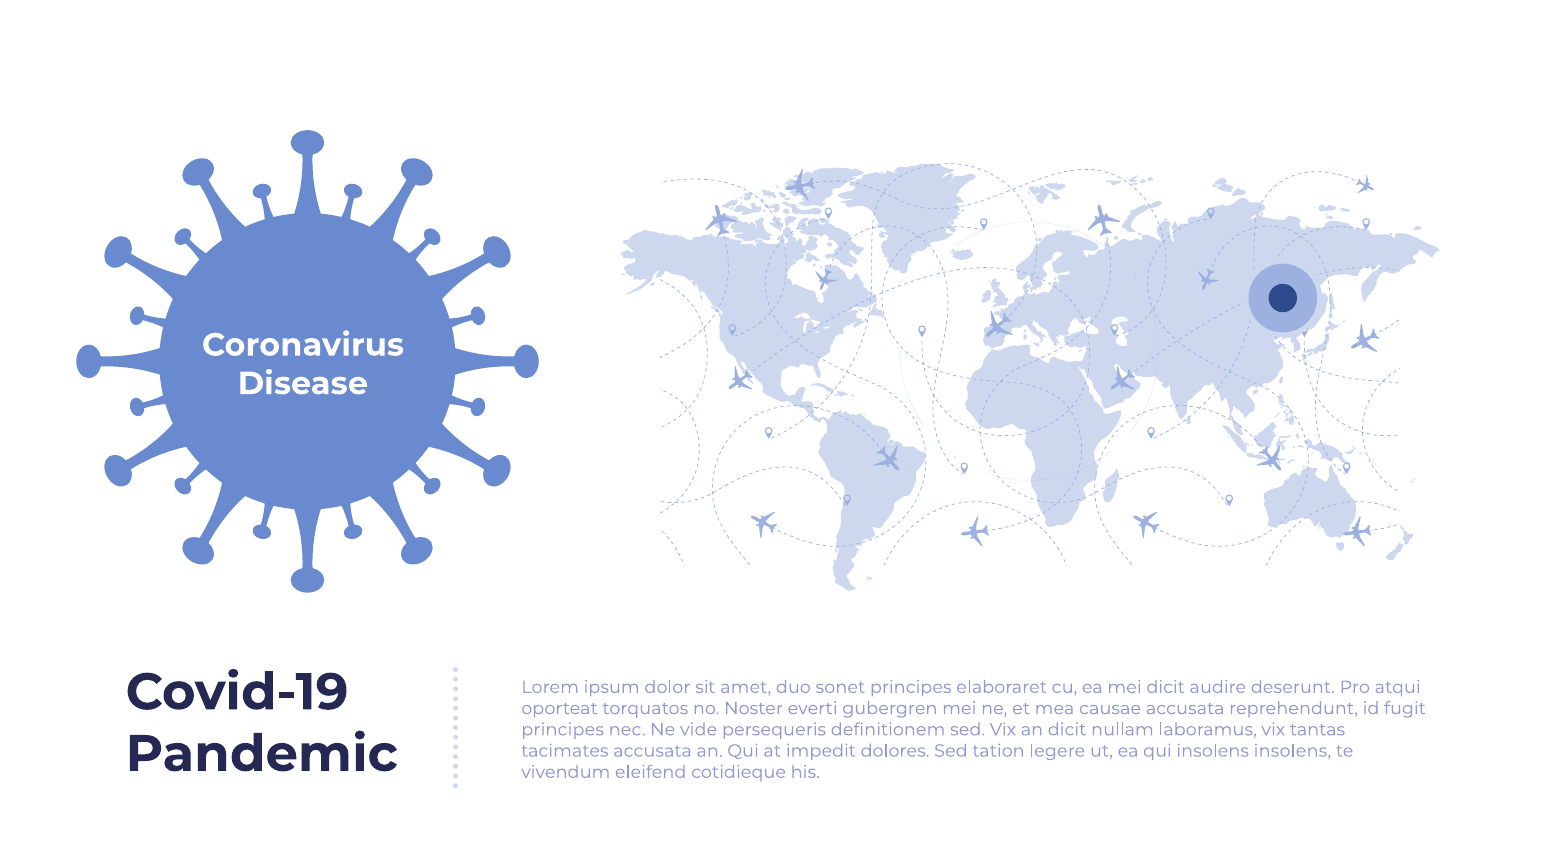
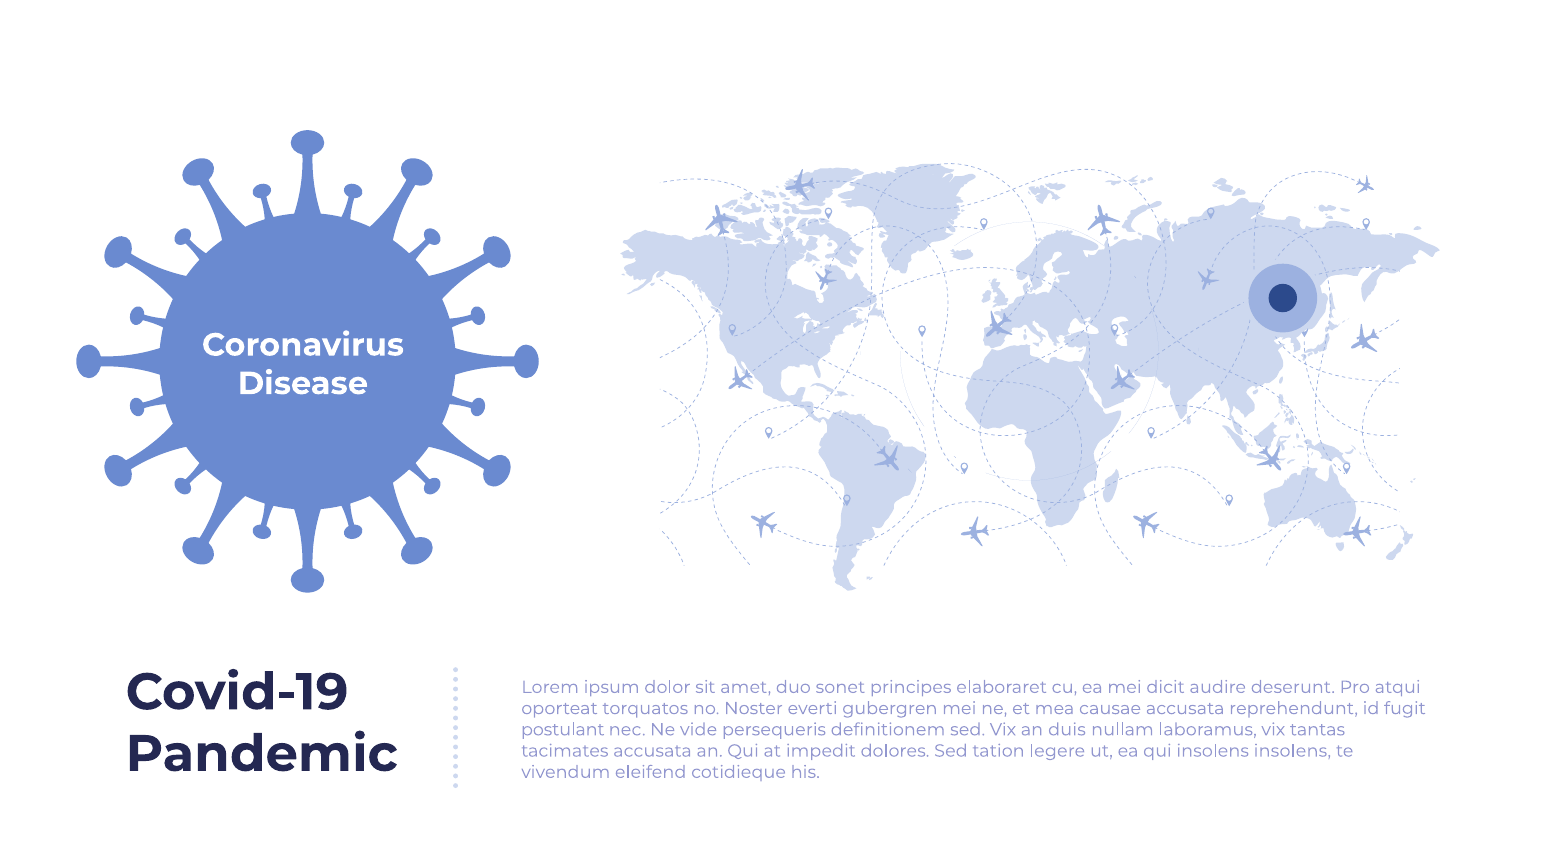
principes at (563, 730): principes -> postulant
an dicit: dicit -> duis
